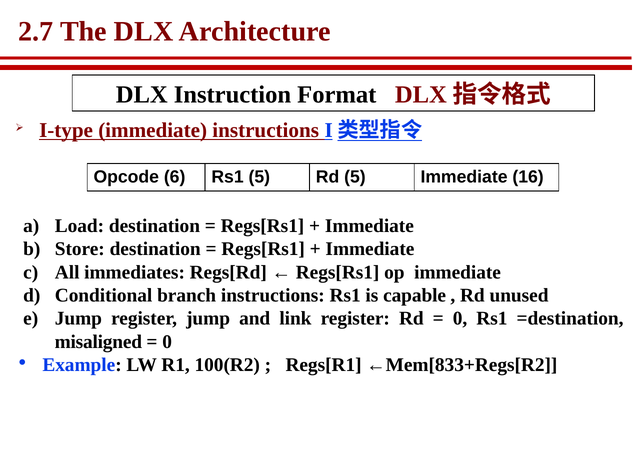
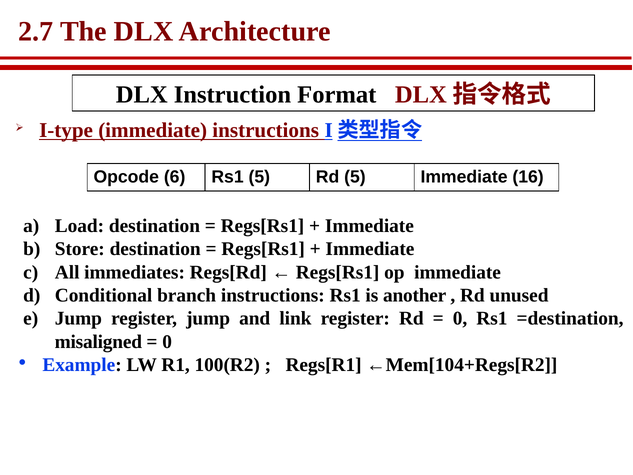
capable: capable -> another
←Mem[833+Regs[R2: ←Mem[833+Regs[R2 -> ←Mem[104+Regs[R2
